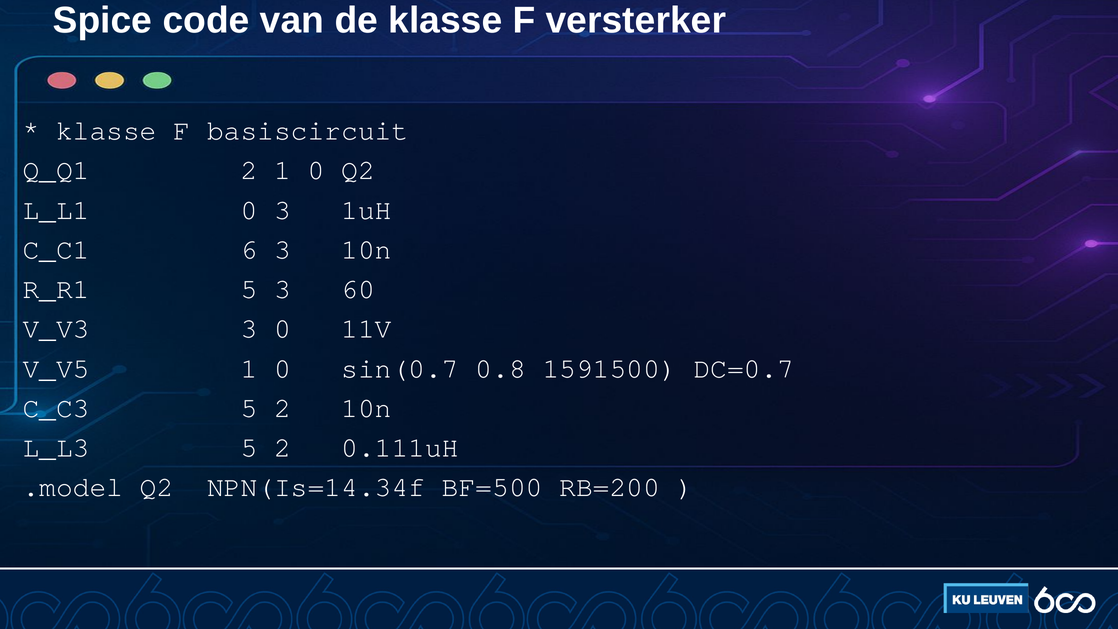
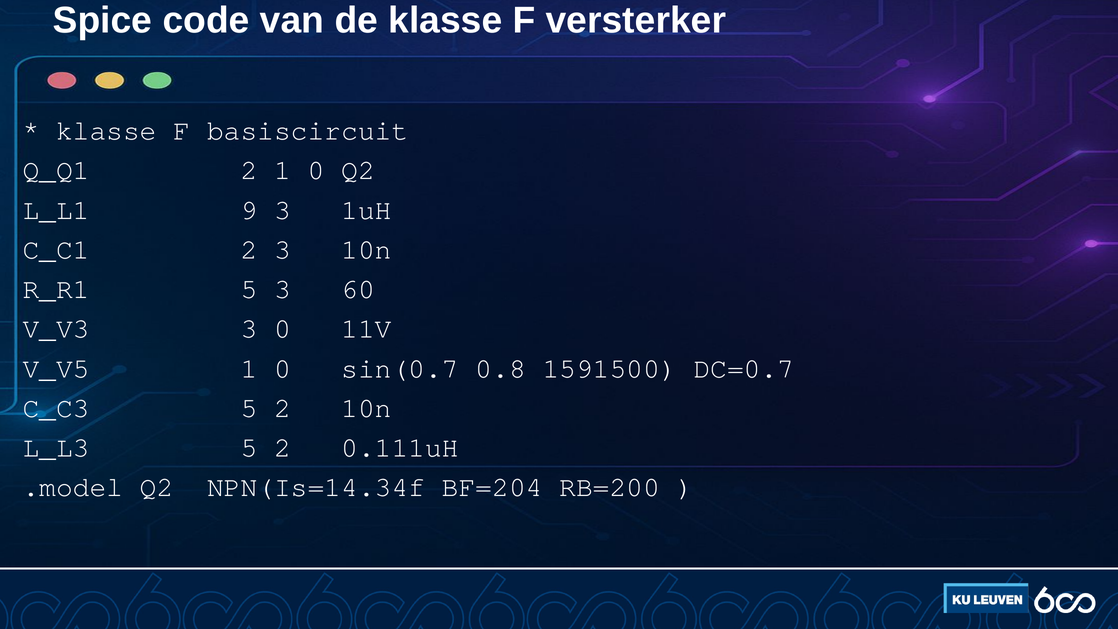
L_L1 0: 0 -> 9
C_C1 6: 6 -> 2
BF=500: BF=500 -> BF=204
